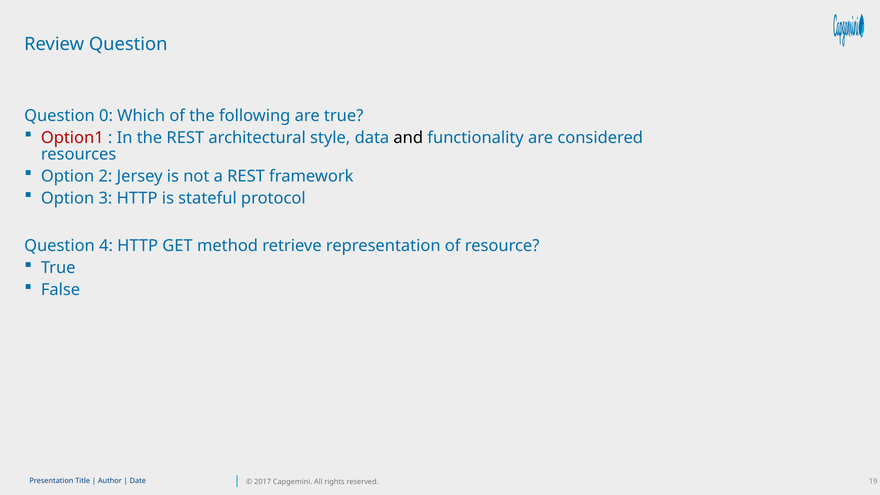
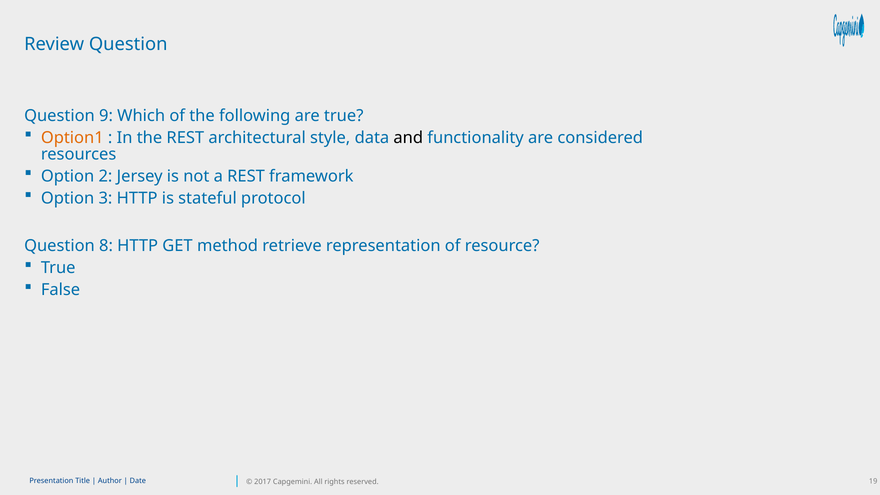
0: 0 -> 9
Option1 colour: red -> orange
4: 4 -> 8
